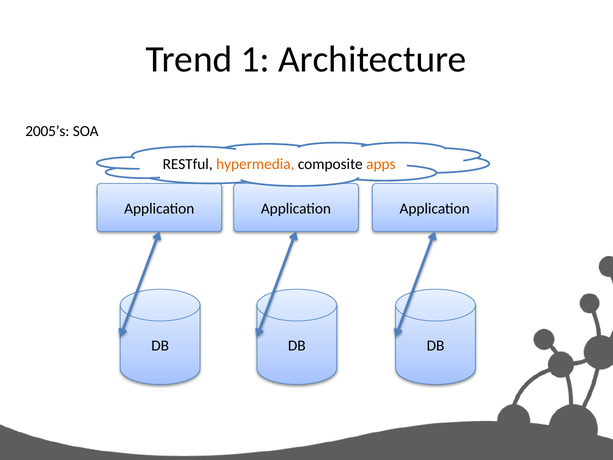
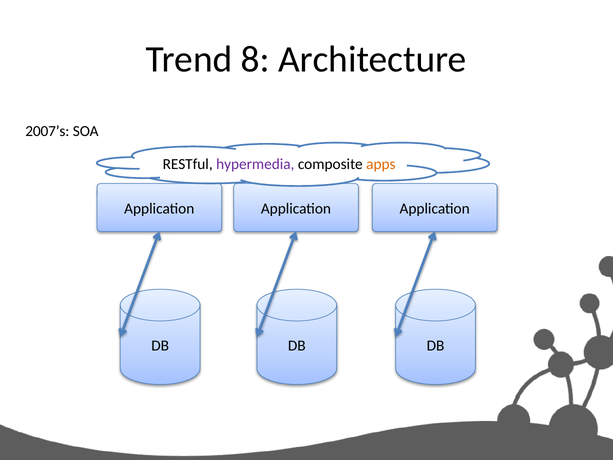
1: 1 -> 8
2005’s: 2005’s -> 2007’s
hypermedia colour: orange -> purple
